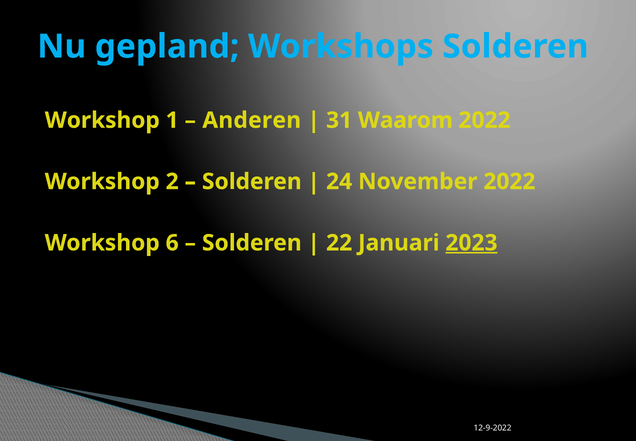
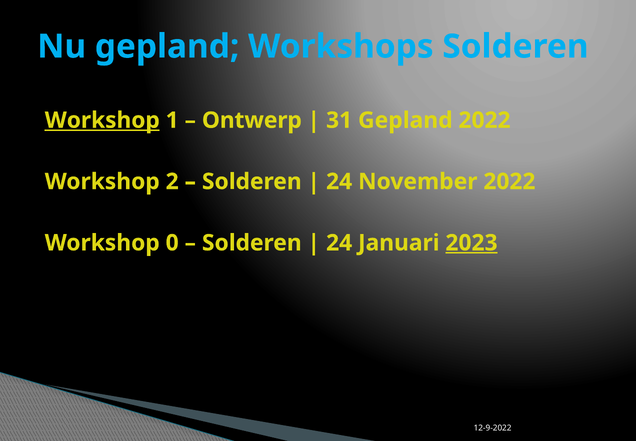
Workshop at (102, 120) underline: none -> present
Anderen: Anderen -> Ontwerp
31 Waarom: Waarom -> Gepland
6: 6 -> 0
22 at (339, 243): 22 -> 24
